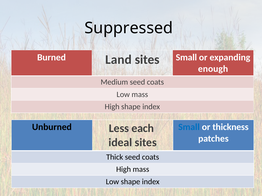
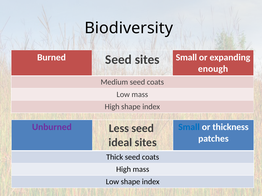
Suppressed: Suppressed -> Biodiversity
Burned Land: Land -> Seed
Unburned colour: black -> purple
Less each: each -> seed
